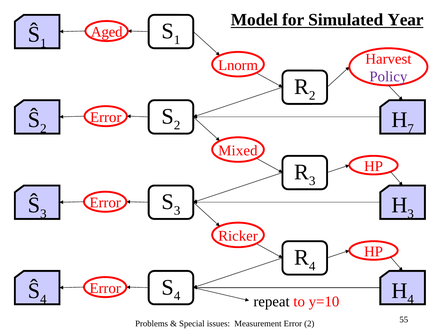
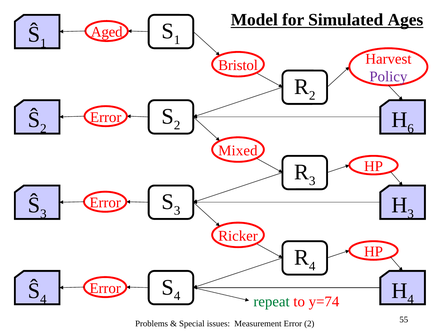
Year: Year -> Ages
Lnorm: Lnorm -> Bristol
7: 7 -> 6
repeat colour: black -> green
y=10: y=10 -> y=74
